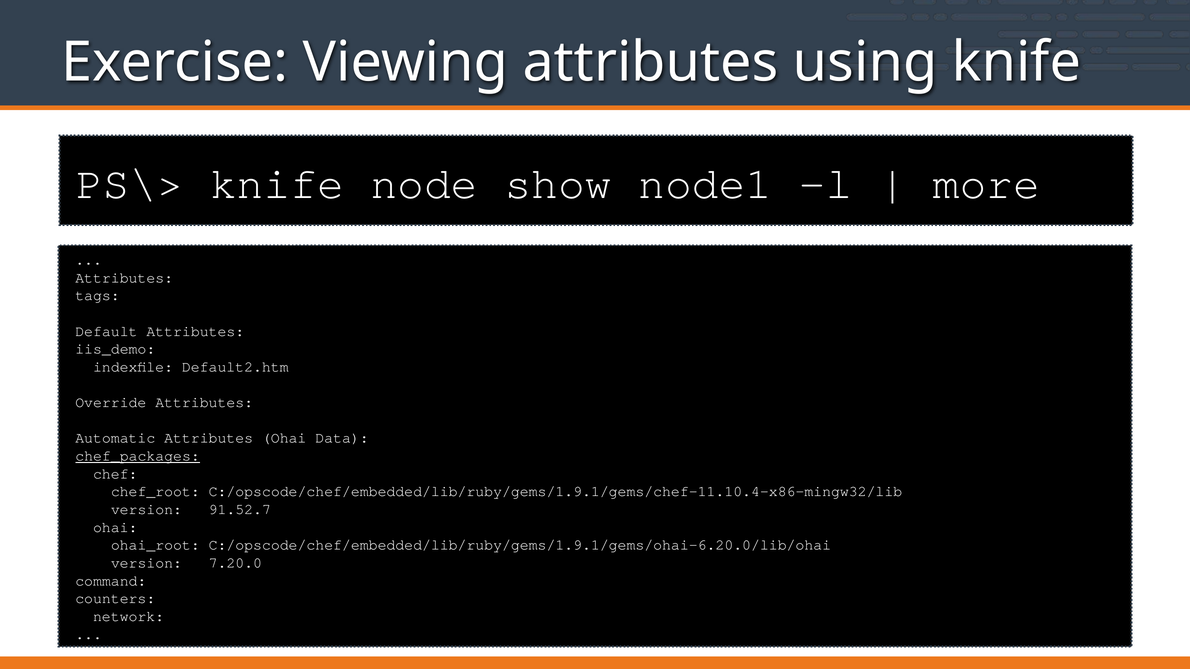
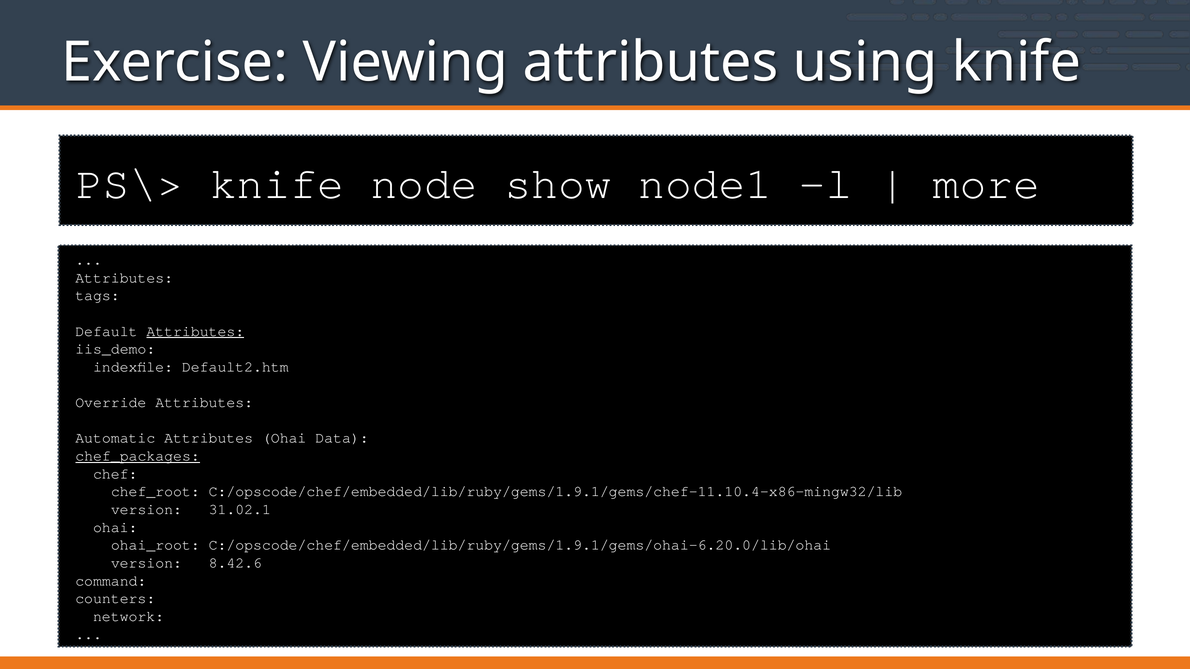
Attributes at (195, 331) underline: none -> present
91.52.7: 91.52.7 -> 31.02.1
7.20.0: 7.20.0 -> 8.42.6
